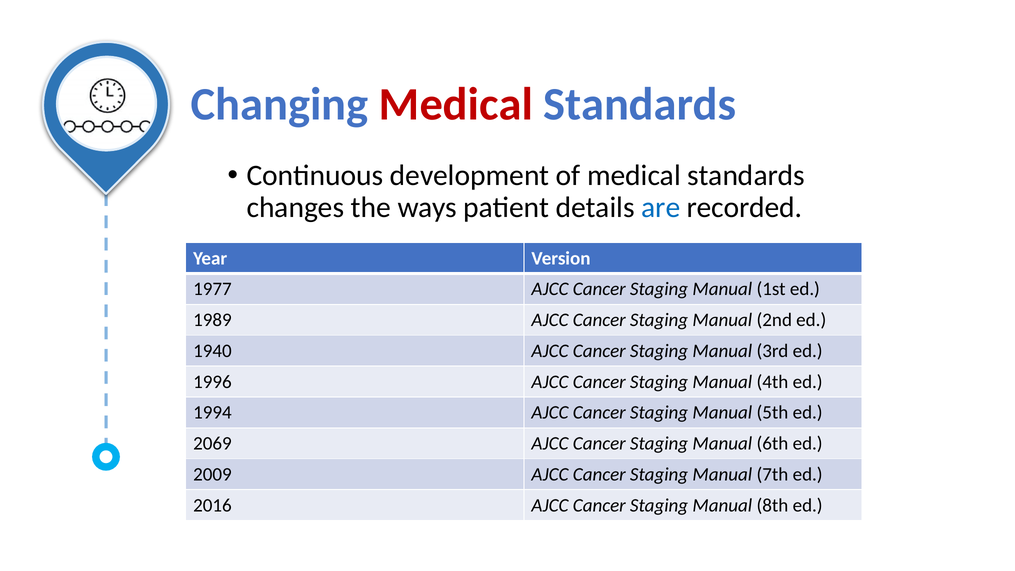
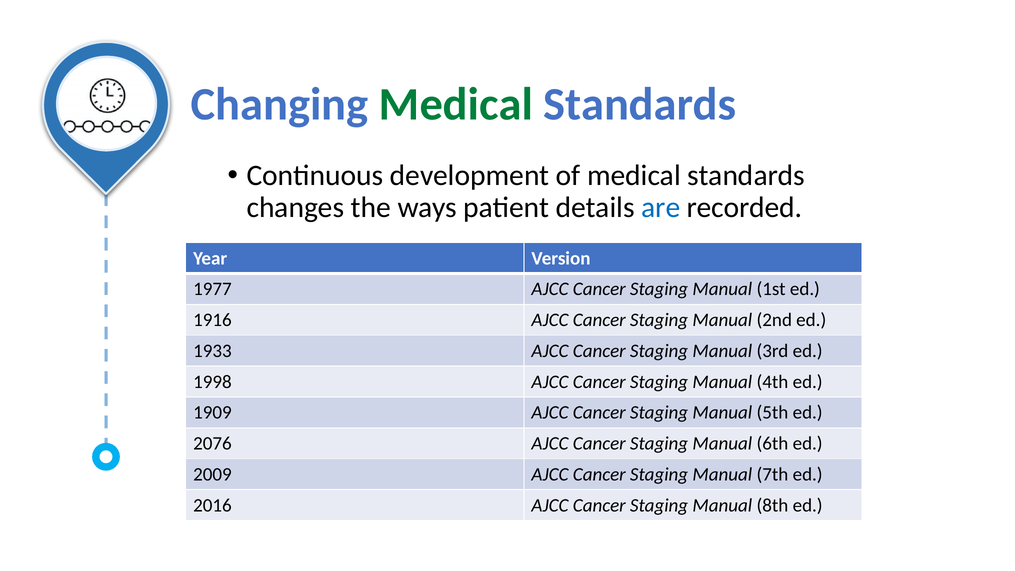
Medical at (456, 105) colour: red -> green
1989: 1989 -> 1916
1940: 1940 -> 1933
1996: 1996 -> 1998
1994: 1994 -> 1909
2069: 2069 -> 2076
